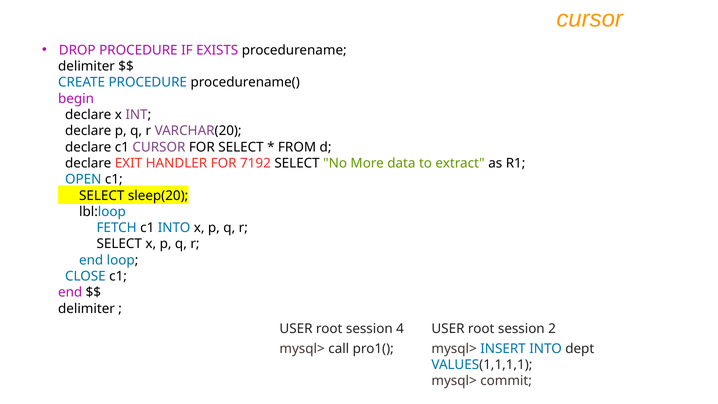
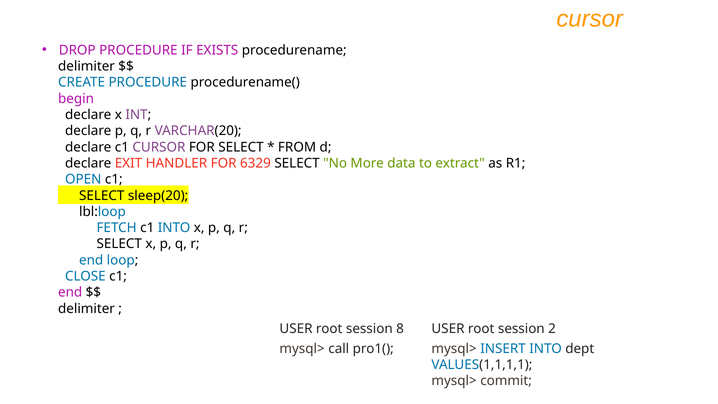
7192: 7192 -> 6329
4: 4 -> 8
